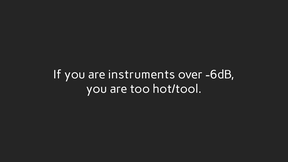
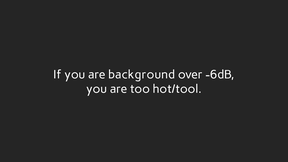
instruments: instruments -> background
